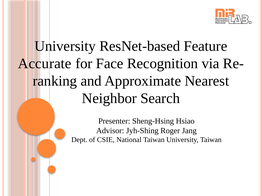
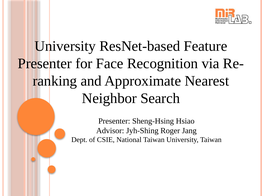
Accurate at (45, 64): Accurate -> Presenter
